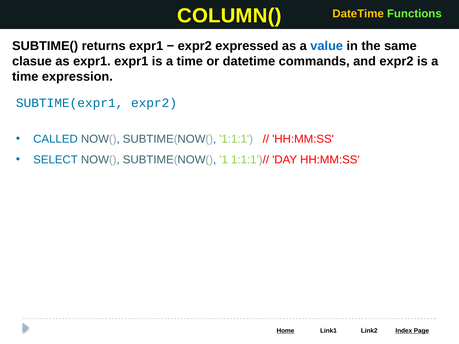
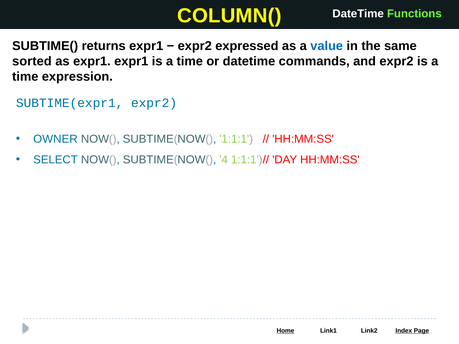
DateTime at (358, 14) colour: yellow -> white
clasue: clasue -> sorted
CALLED: CALLED -> OWNER
1: 1 -> 4
